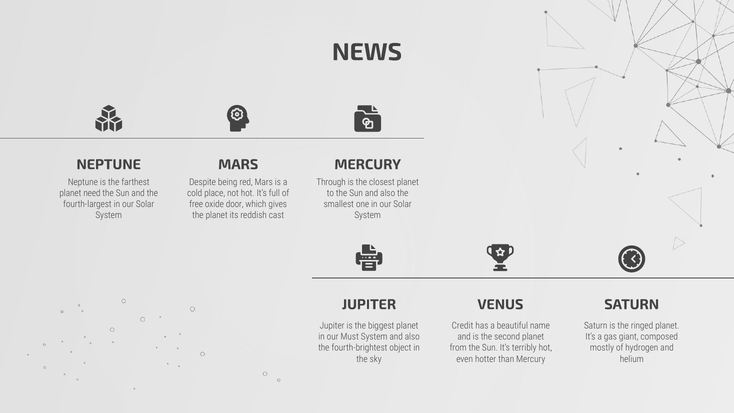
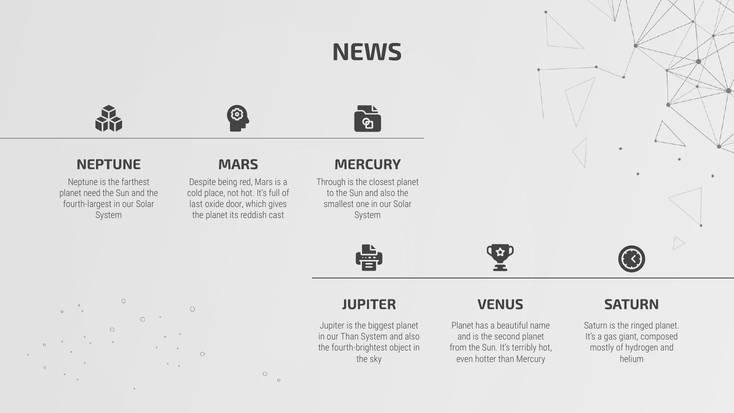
free: free -> last
Credit at (462, 326): Credit -> Planet
our Must: Must -> Than
